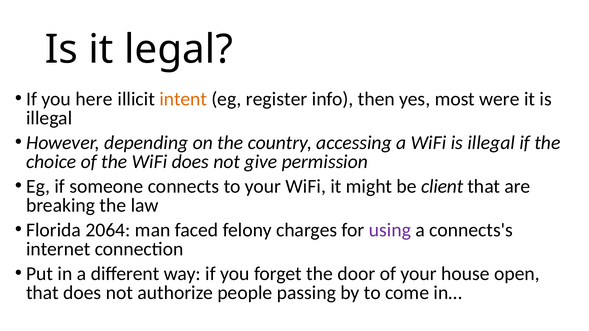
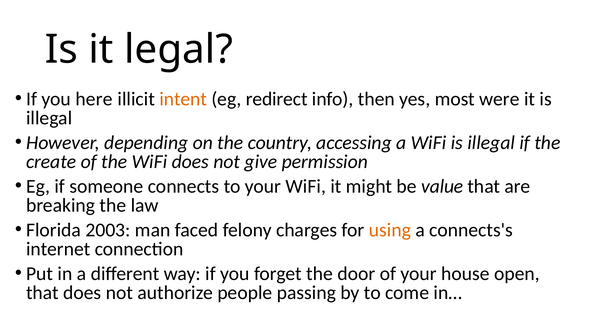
register: register -> redirect
choice: choice -> create
client: client -> value
2064: 2064 -> 2003
using colour: purple -> orange
